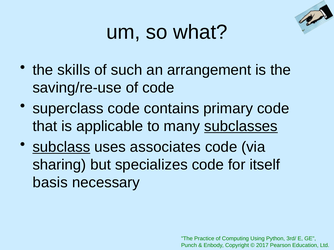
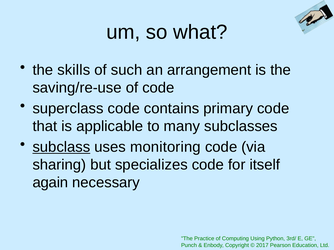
subclasses underline: present -> none
associates: associates -> monitoring
basis: basis -> again
